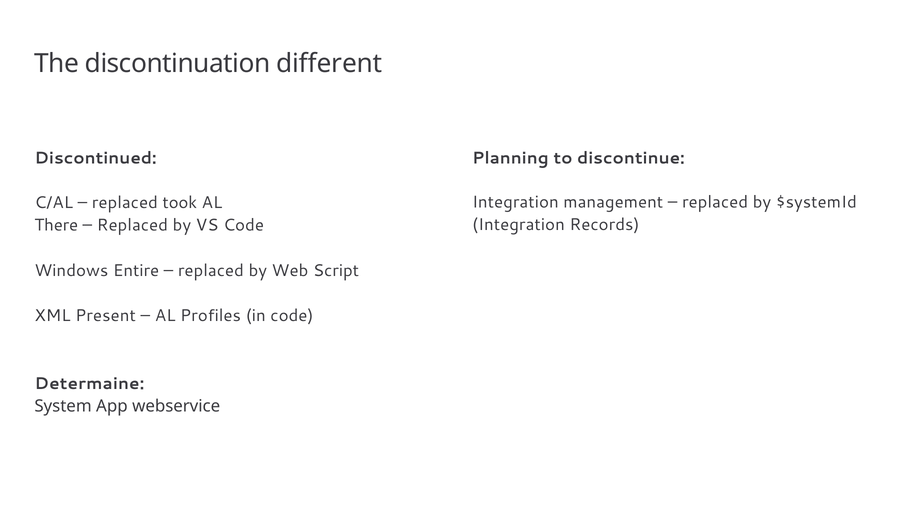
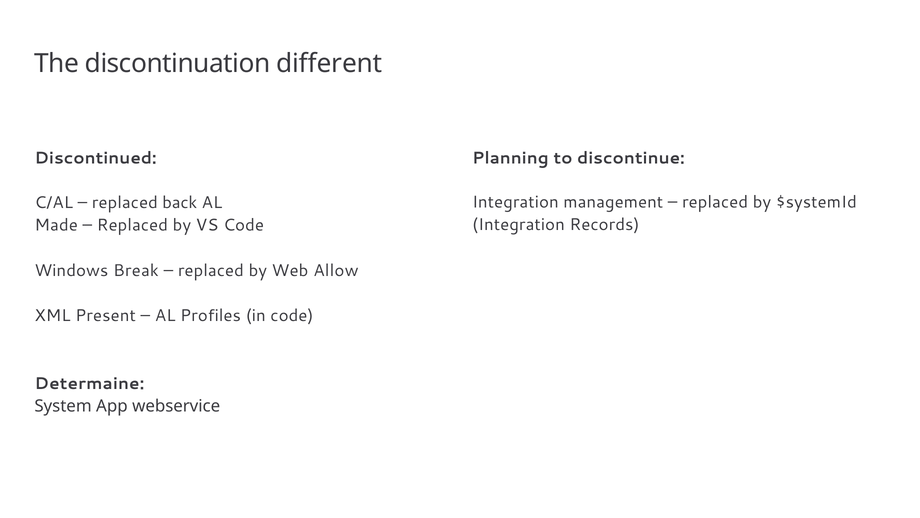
took: took -> back
There: There -> Made
Entire: Entire -> Break
Script: Script -> Allow
